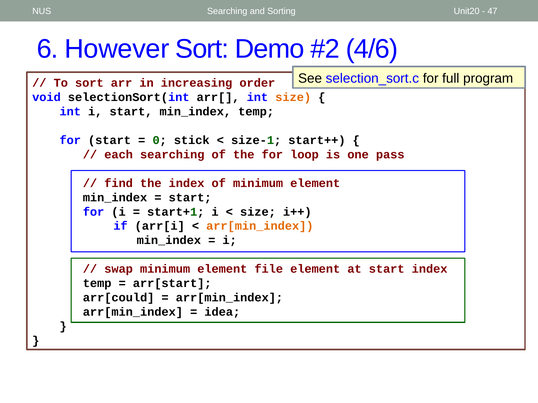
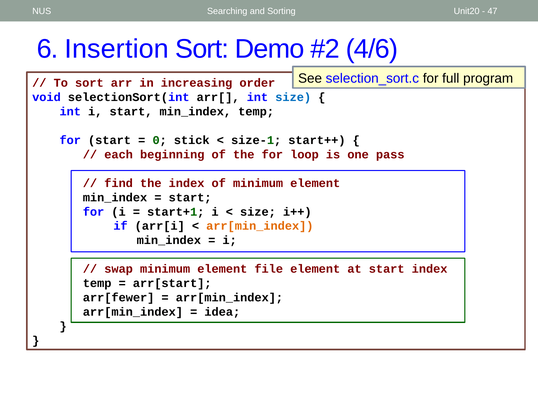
However: However -> Insertion
size at (293, 97) colour: orange -> blue
each searching: searching -> beginning
arr[could: arr[could -> arr[fewer
